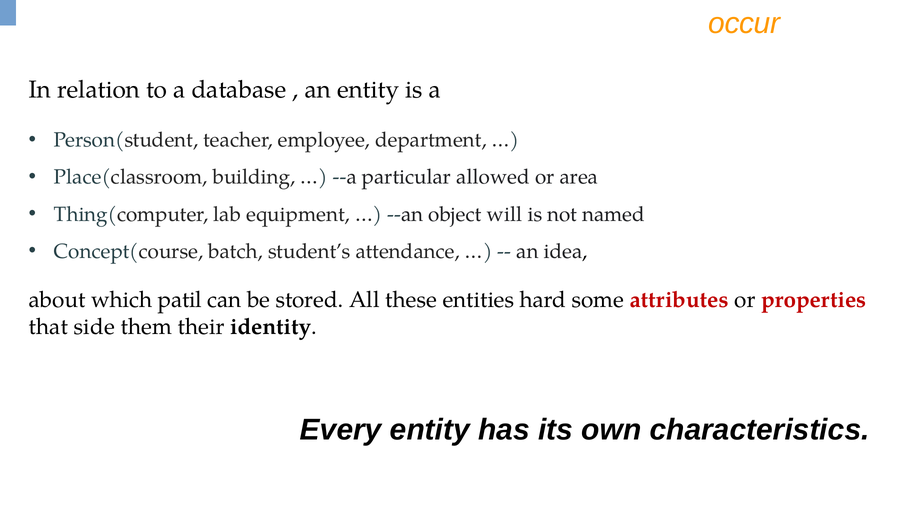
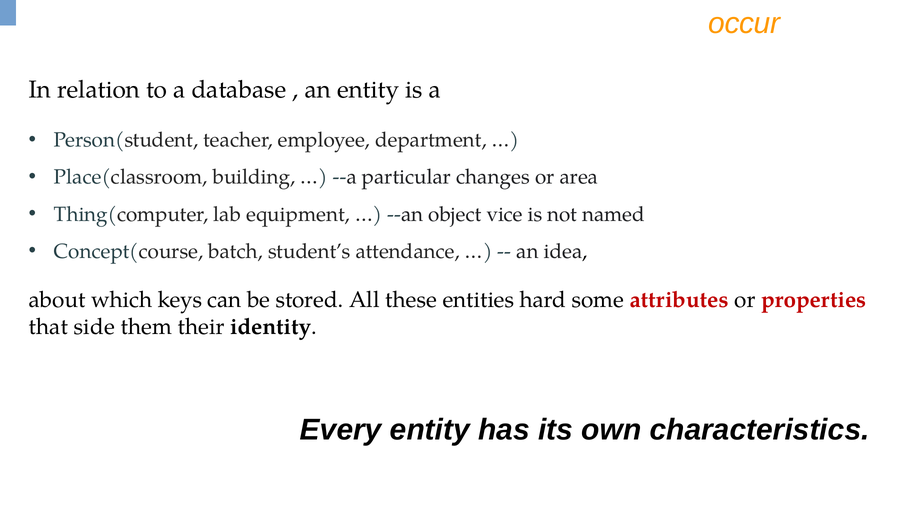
allowed: allowed -> changes
will: will -> vice
patil: patil -> keys
